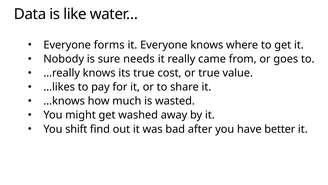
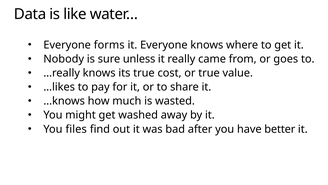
needs: needs -> unless
shift: shift -> files
